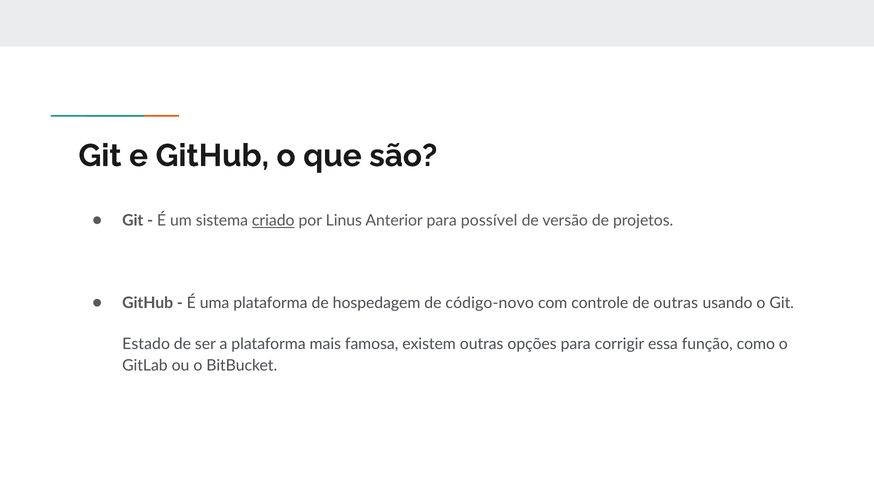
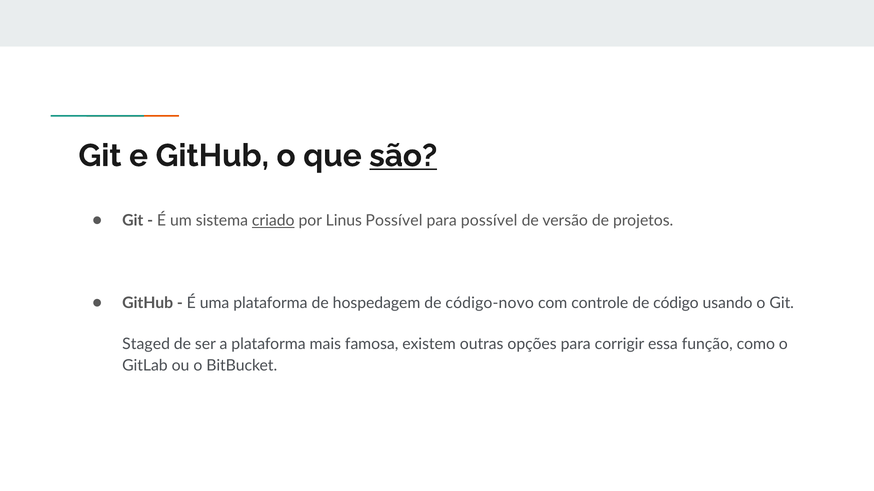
são underline: none -> present
Linus Anterior: Anterior -> Possível
de outras: outras -> código
Estado: Estado -> Staged
